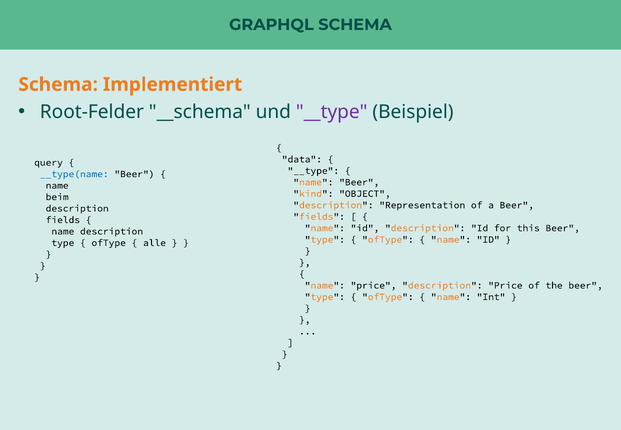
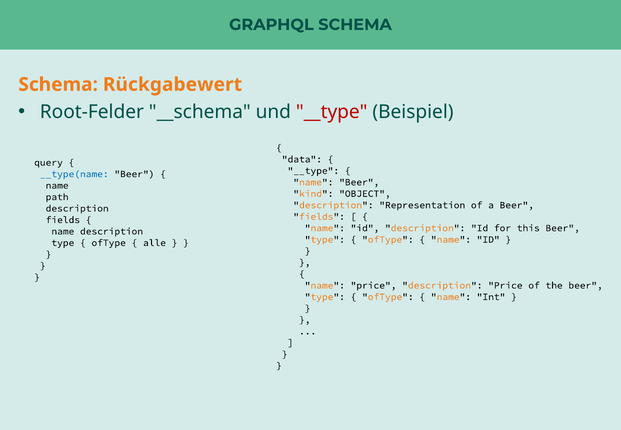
Implementiert: Implementiert -> Rückgabewert
__type at (332, 112) colour: purple -> red
beim: beim -> path
